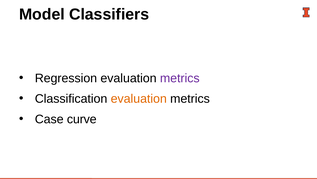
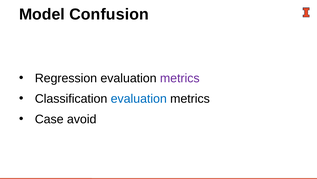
Classifiers: Classifiers -> Confusion
evaluation at (139, 98) colour: orange -> blue
curve: curve -> avoid
